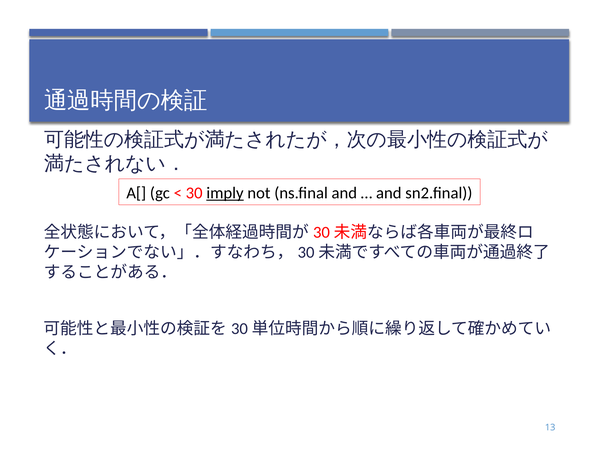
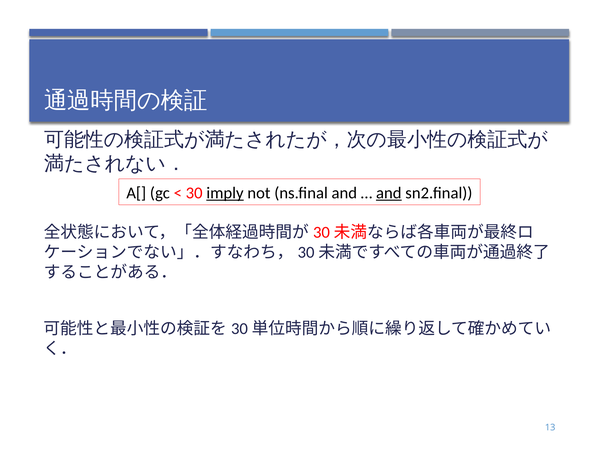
and at (389, 193) underline: none -> present
